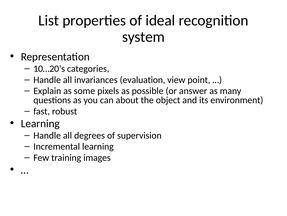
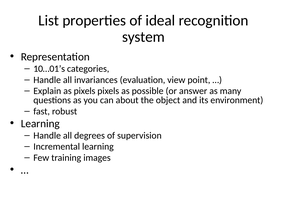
10…20’s: 10…20’s -> 10…01’s
as some: some -> pixels
